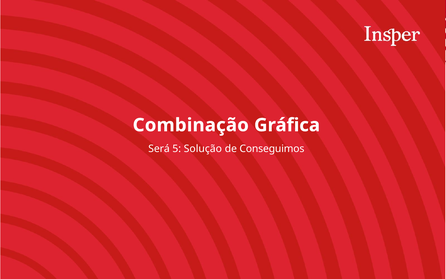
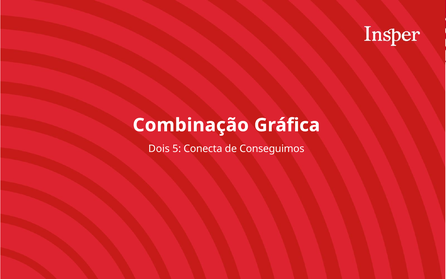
Será: Será -> Dois
Solução: Solução -> Conecta
